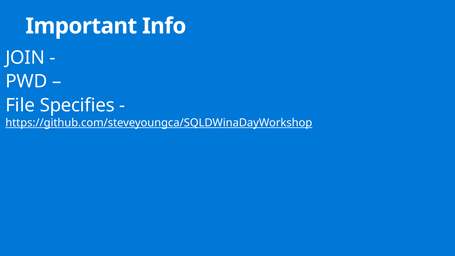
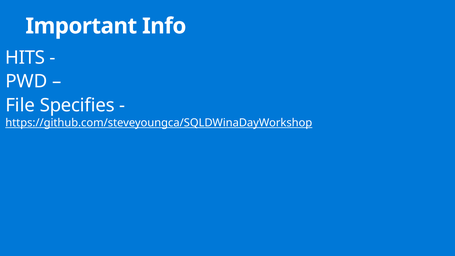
JOIN: JOIN -> HITS
